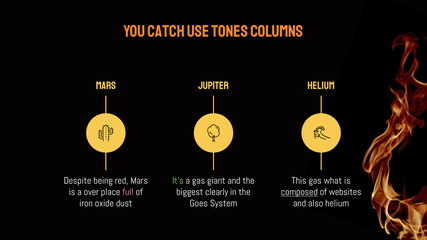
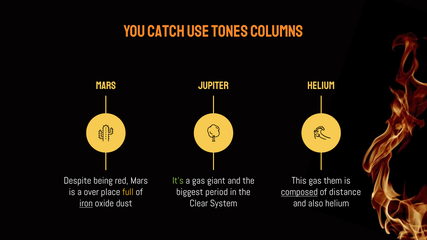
what: what -> them
full colour: pink -> yellow
clearly: clearly -> period
websites: websites -> distance
iron underline: none -> present
Goes: Goes -> Clear
